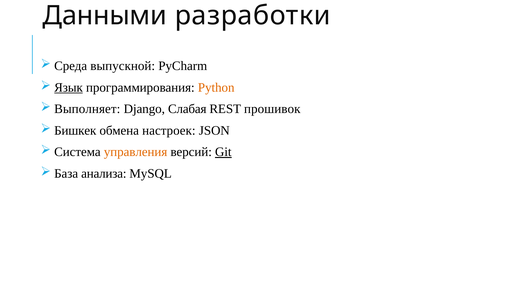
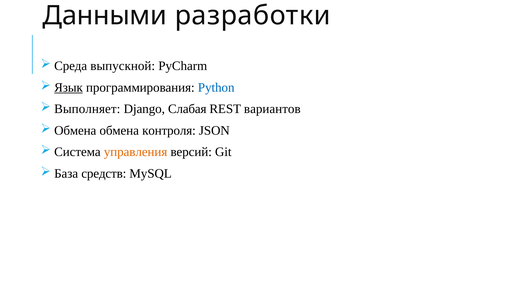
Python colour: orange -> blue
прошивок: прошивок -> вариантов
Бишкек at (75, 130): Бишкек -> Обмена
настроек: настроек -> контроля
Git underline: present -> none
анализа: анализа -> средств
